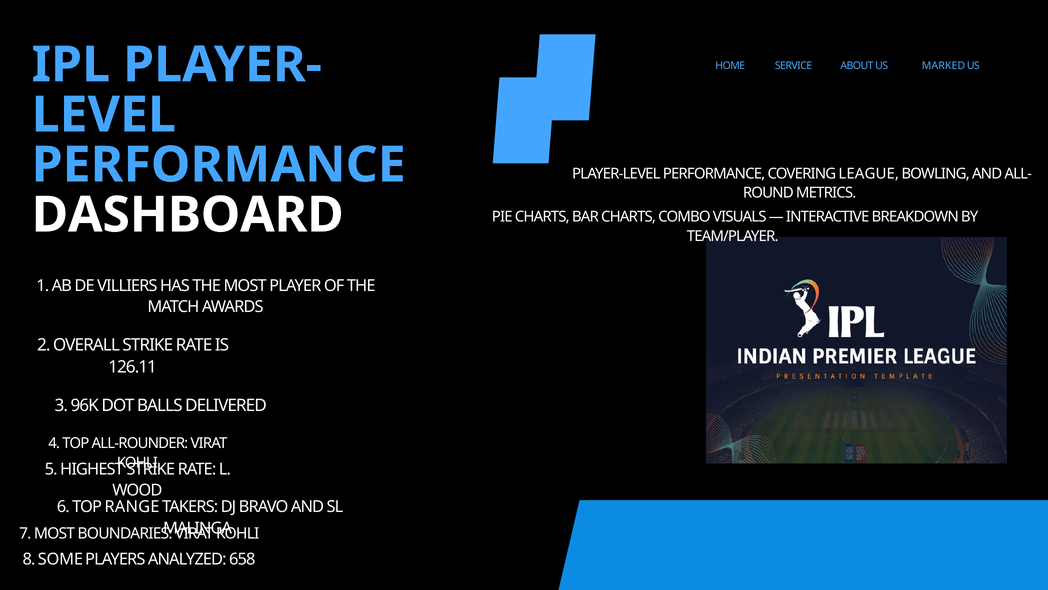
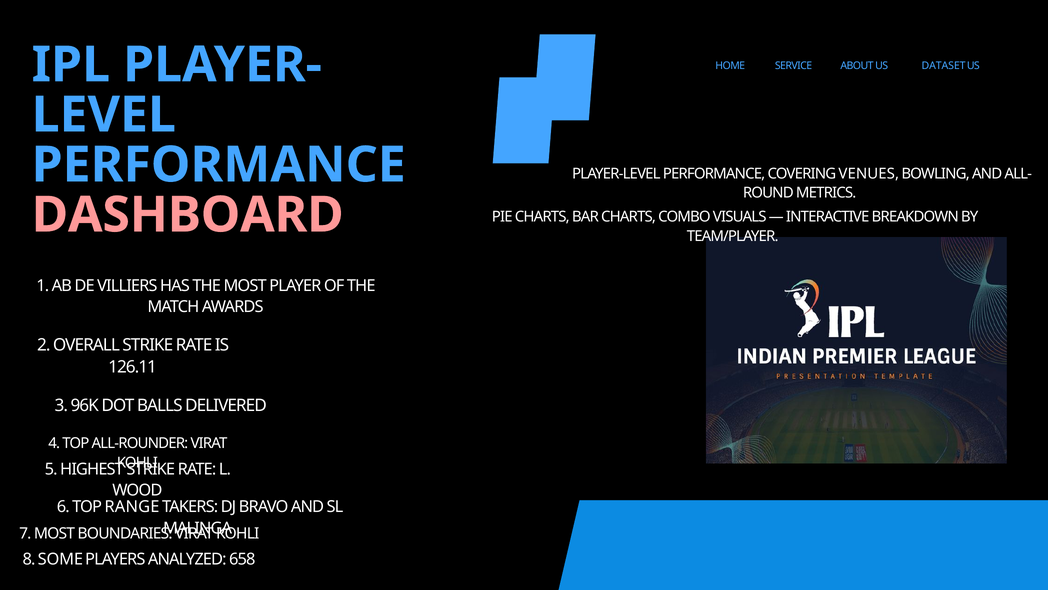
MARKED: MARKED -> DATASET
LEAGUE: LEAGUE -> VENUES
DASHBOARD colour: white -> pink
